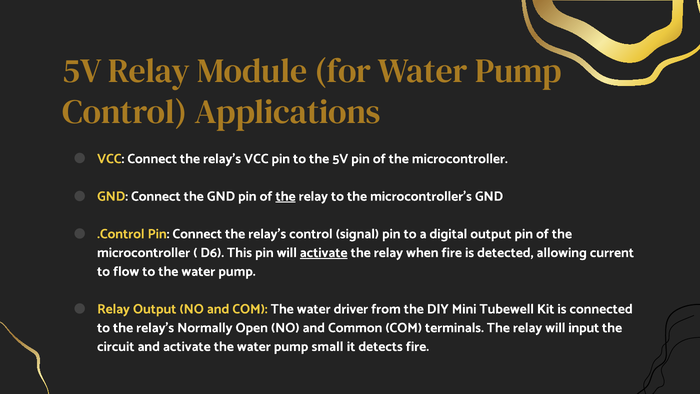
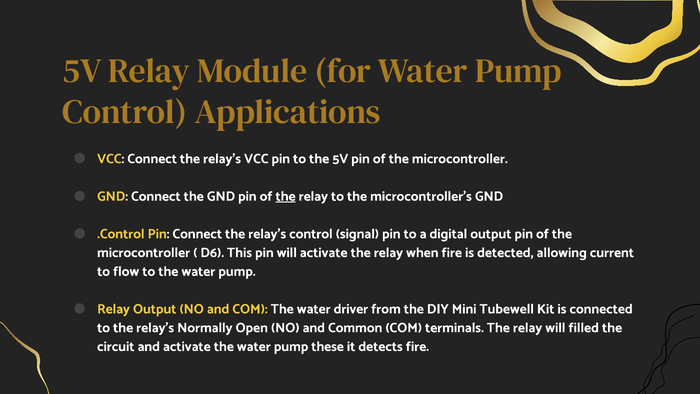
activate at (324, 252) underline: present -> none
input: input -> filled
small: small -> these
